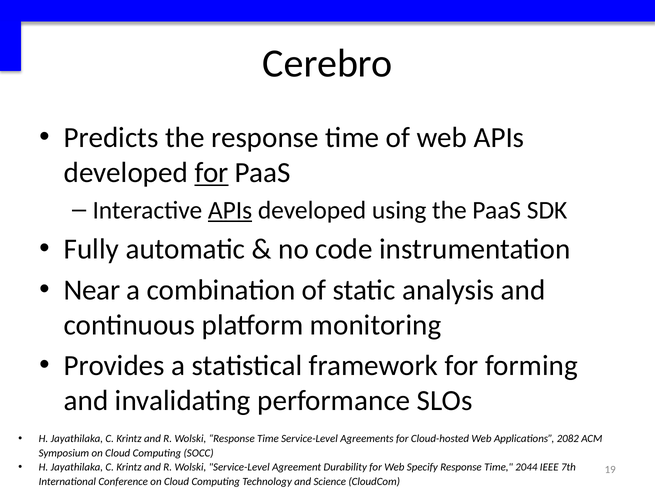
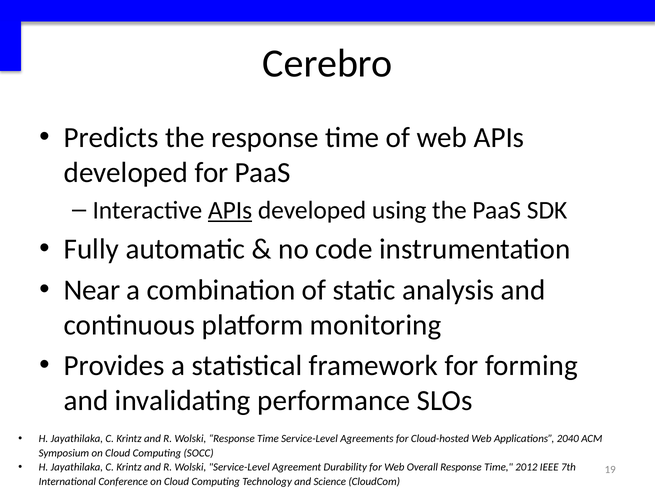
for at (212, 172) underline: present -> none
2082: 2082 -> 2040
Specify: Specify -> Overall
2044: 2044 -> 2012
